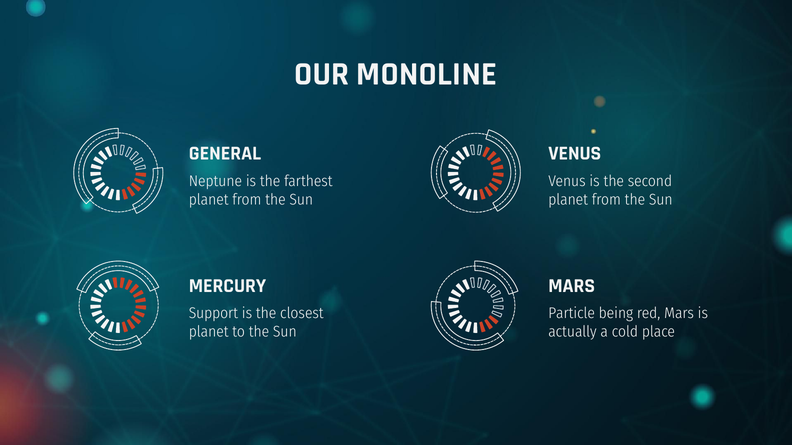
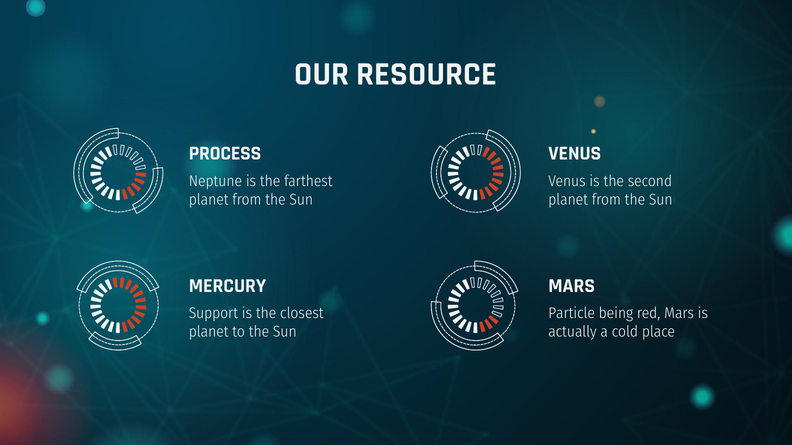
MONOLINE: MONOLINE -> RESOURCE
GENERAL: GENERAL -> PROCESS
